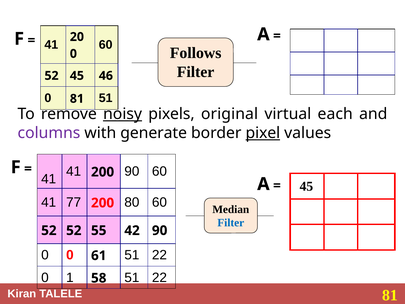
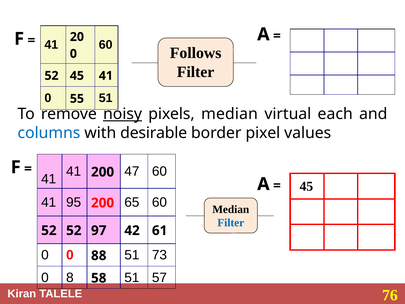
45 46: 46 -> 41
0 81: 81 -> 55
pixels original: original -> median
columns colour: purple -> blue
generate: generate -> desirable
pixel underline: present -> none
200 90: 90 -> 47
77: 77 -> 95
80: 80 -> 65
55: 55 -> 97
42 90: 90 -> 61
61: 61 -> 88
22 at (159, 255): 22 -> 73
1: 1 -> 8
58 51 22: 22 -> 57
TALELE 81: 81 -> 76
